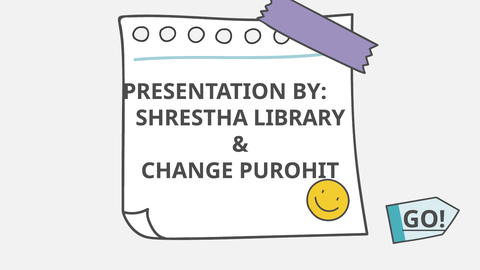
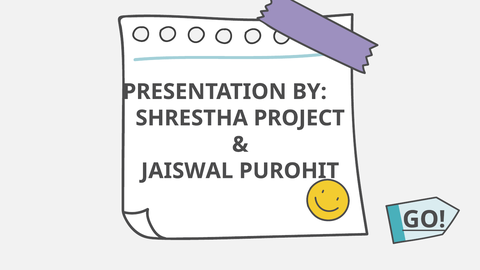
LIBRARY: LIBRARY -> PROJECT
CHANGE: CHANGE -> JAISWAL
